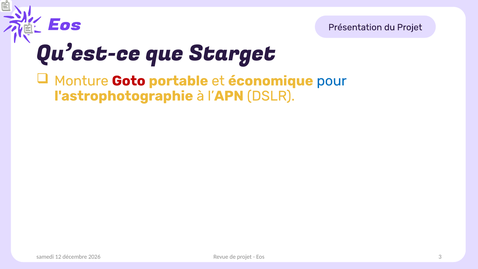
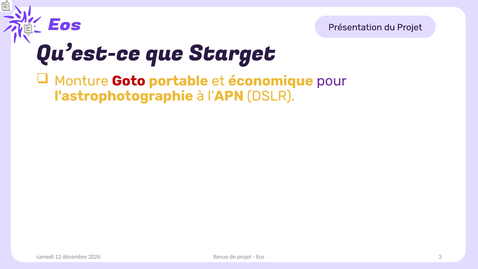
pour colour: blue -> purple
